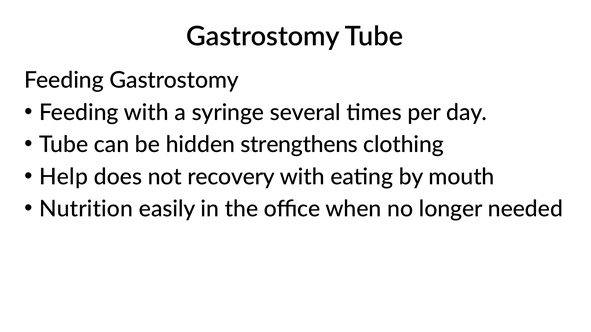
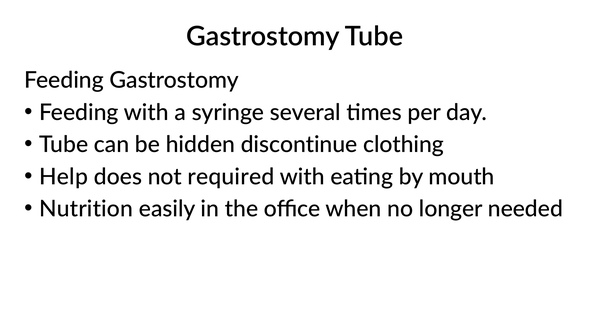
strengthens: strengthens -> discontinue
recovery: recovery -> required
